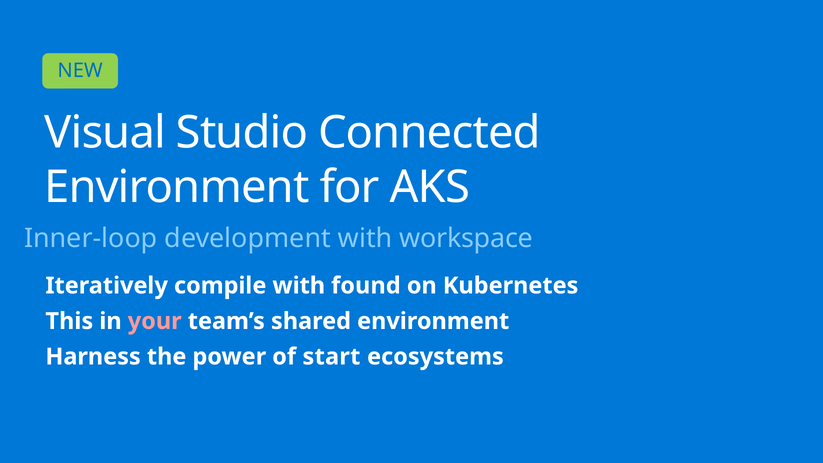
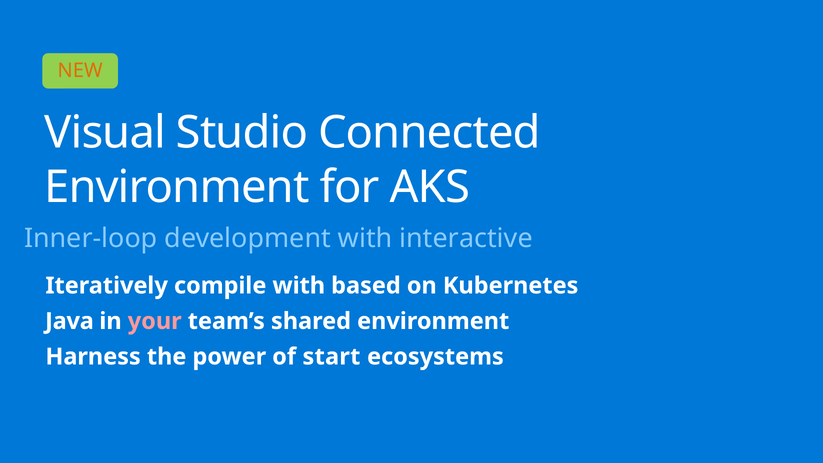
NEW colour: blue -> orange
workspace: workspace -> interactive
found: found -> based
This: This -> Java
